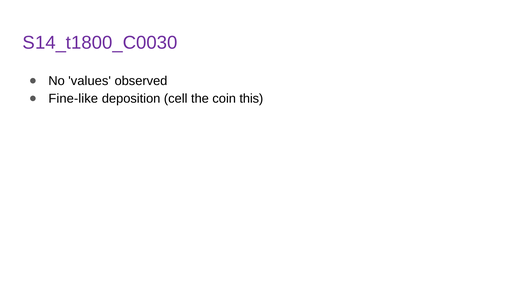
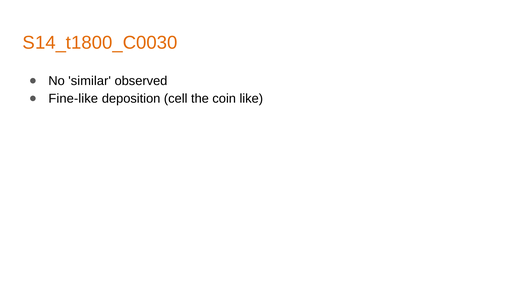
S14_t1800_C0030 colour: purple -> orange
values: values -> similar
this: this -> like
